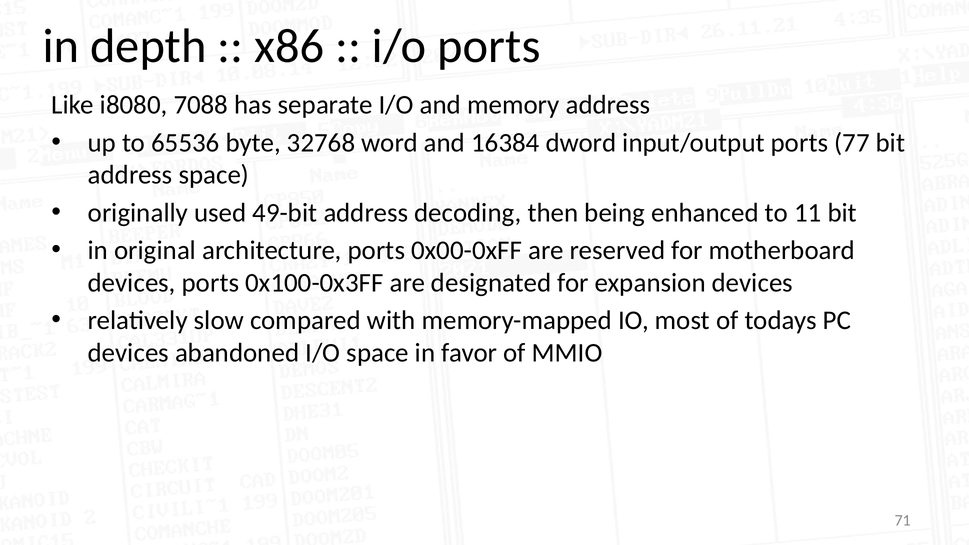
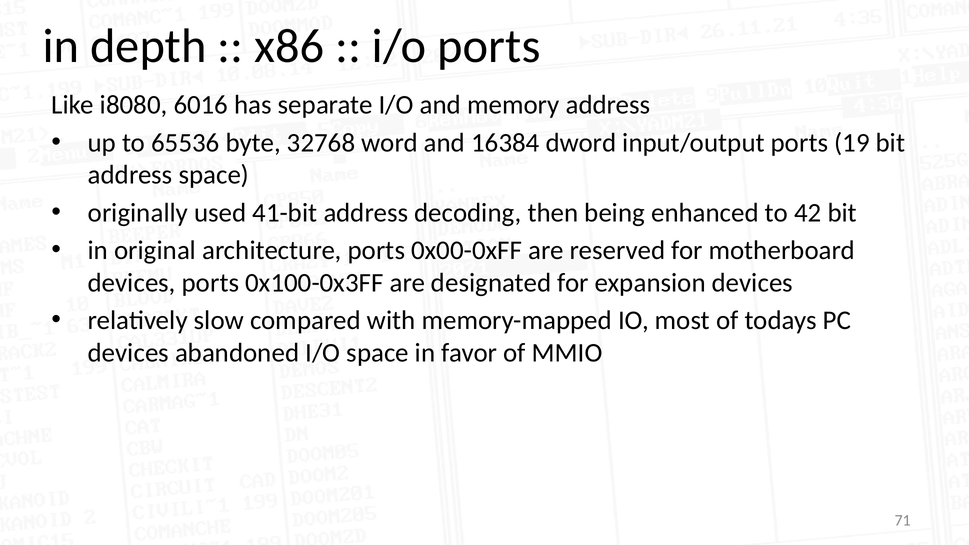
7088: 7088 -> 6016
77: 77 -> 19
49-bit: 49-bit -> 41-bit
11: 11 -> 42
